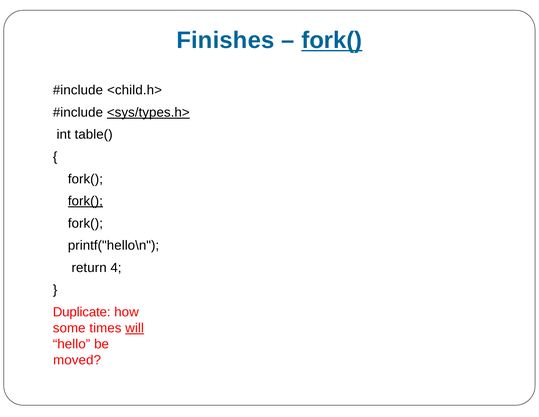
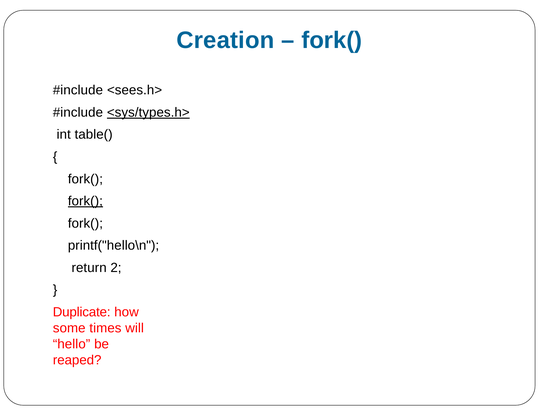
Finishes: Finishes -> Creation
fork( at (332, 40) underline: present -> none
<child.h>: <child.h> -> <sees.h>
4: 4 -> 2
will underline: present -> none
moved: moved -> reaped
